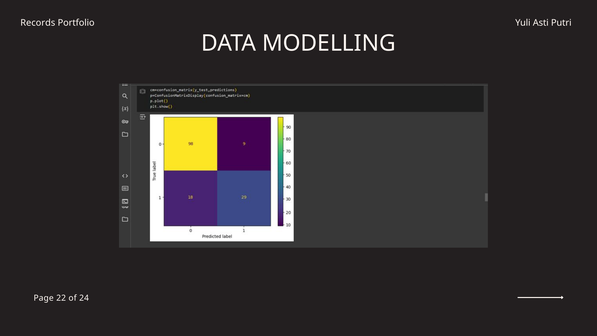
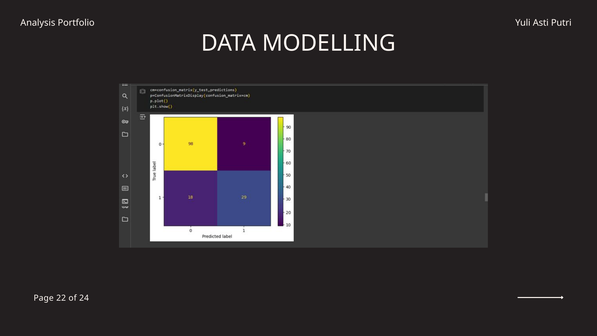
Records: Records -> Analysis
